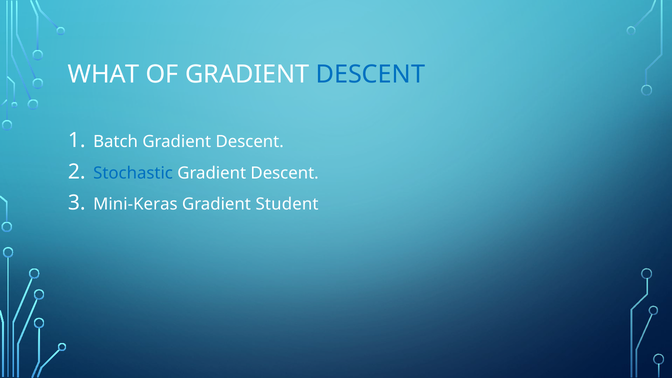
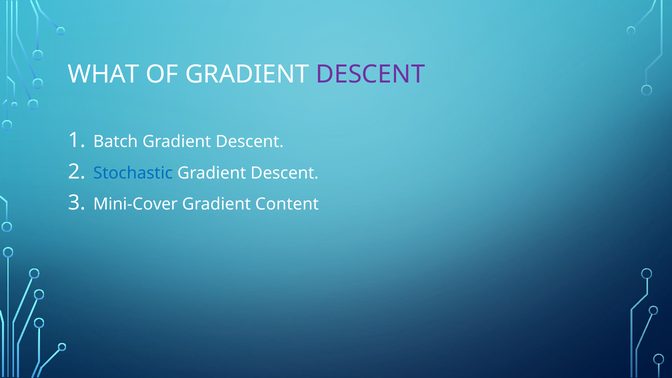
DESCENT at (370, 75) colour: blue -> purple
Mini-Keras: Mini-Keras -> Mini-Cover
Student: Student -> Content
